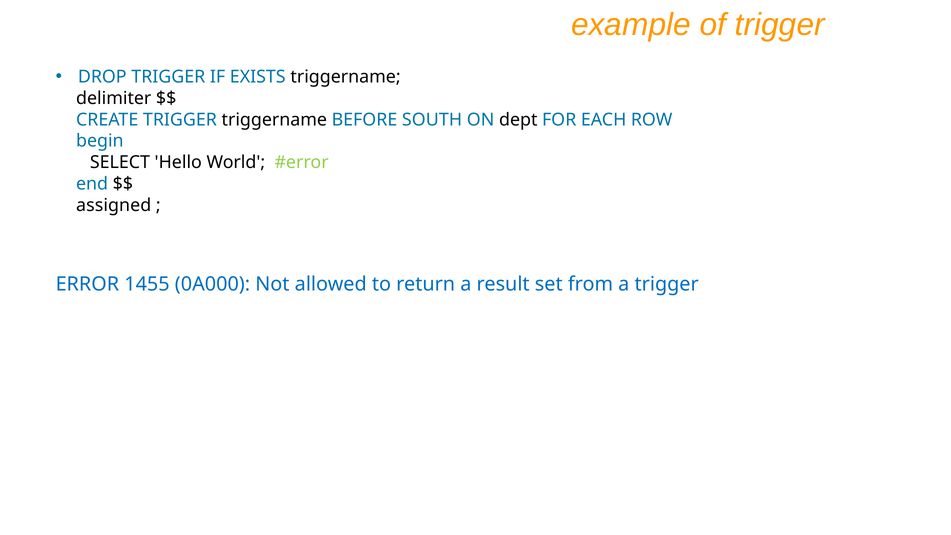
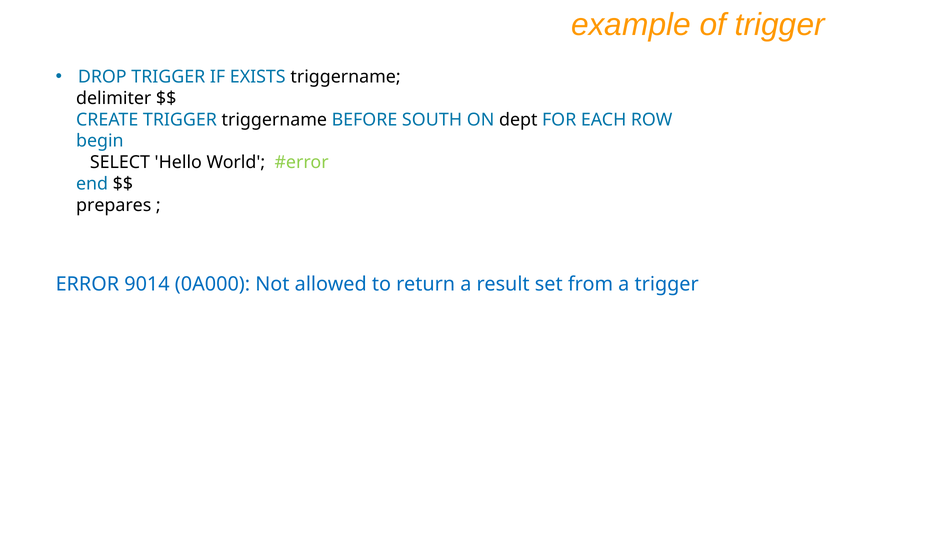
assigned: assigned -> prepares
1455: 1455 -> 9014
